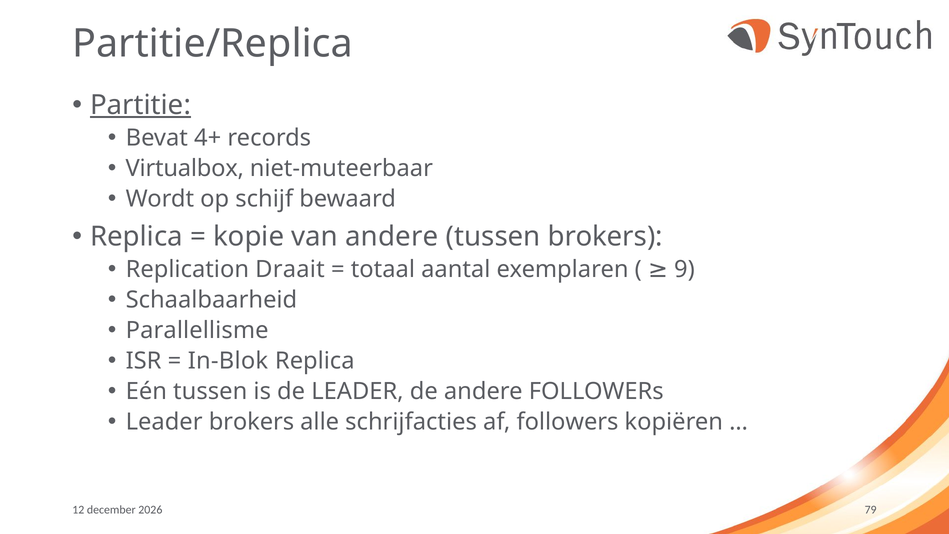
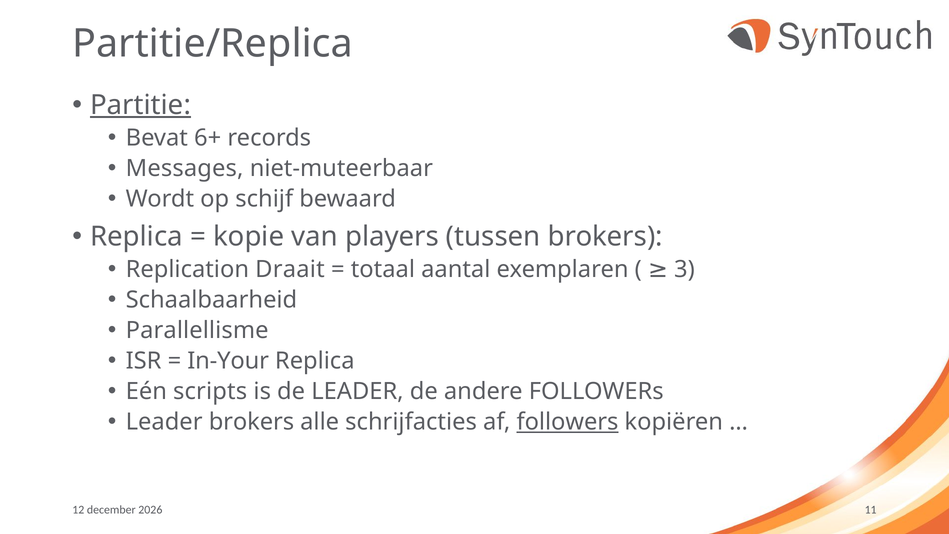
4+: 4+ -> 6+
Virtualbox: Virtualbox -> Messages
van andere: andere -> players
9: 9 -> 3
In-Blok: In-Blok -> In-Your
Eén tussen: tussen -> scripts
followers at (568, 422) underline: none -> present
79: 79 -> 11
